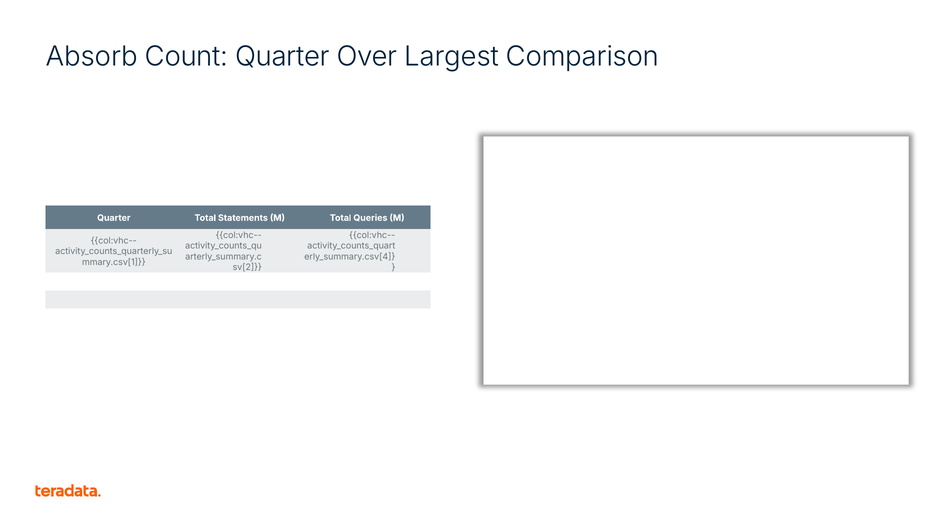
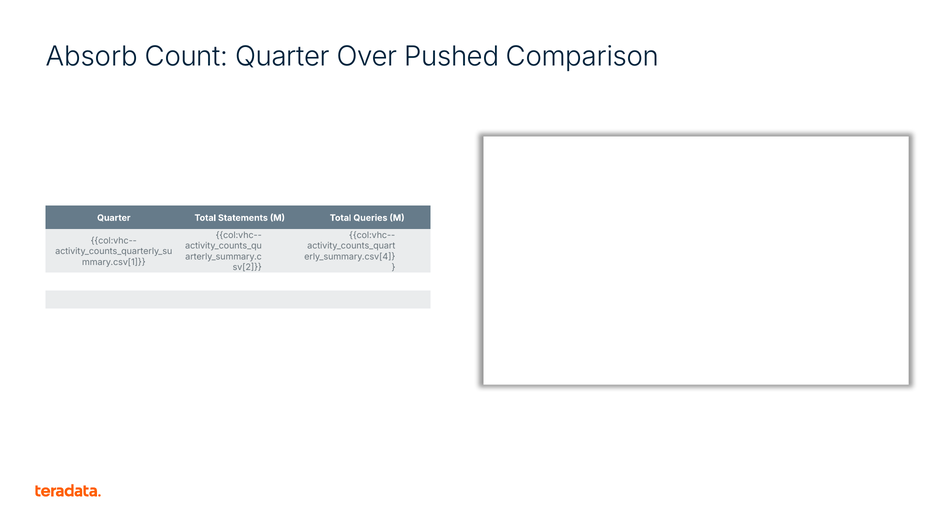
Largest: Largest -> Pushed
